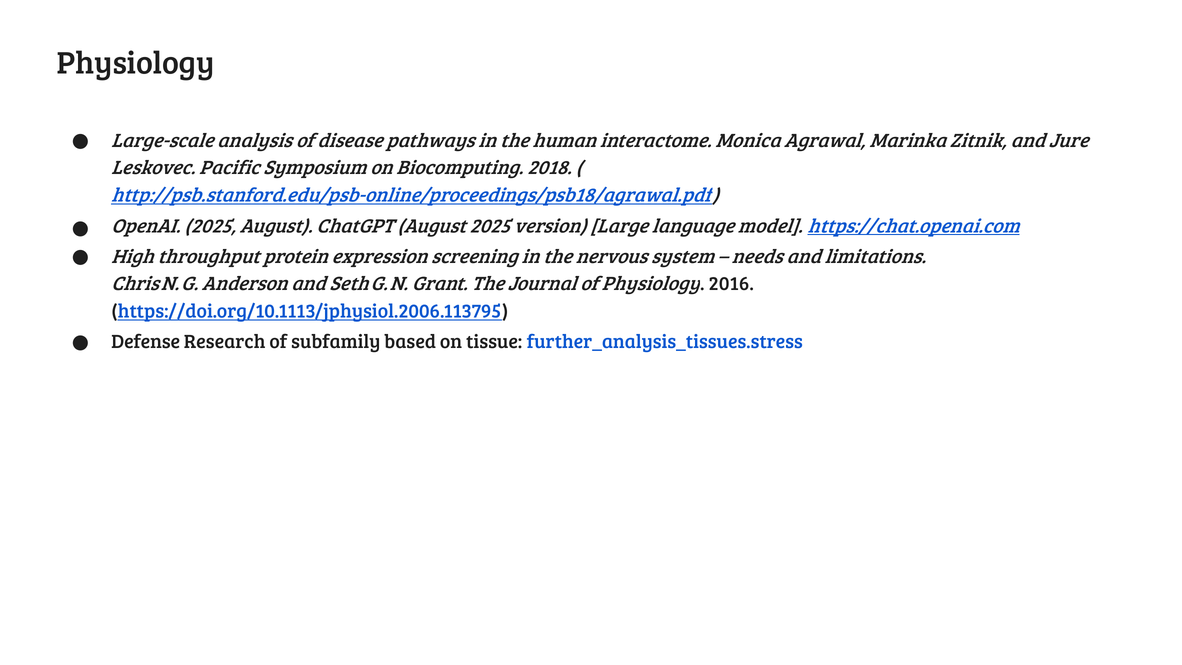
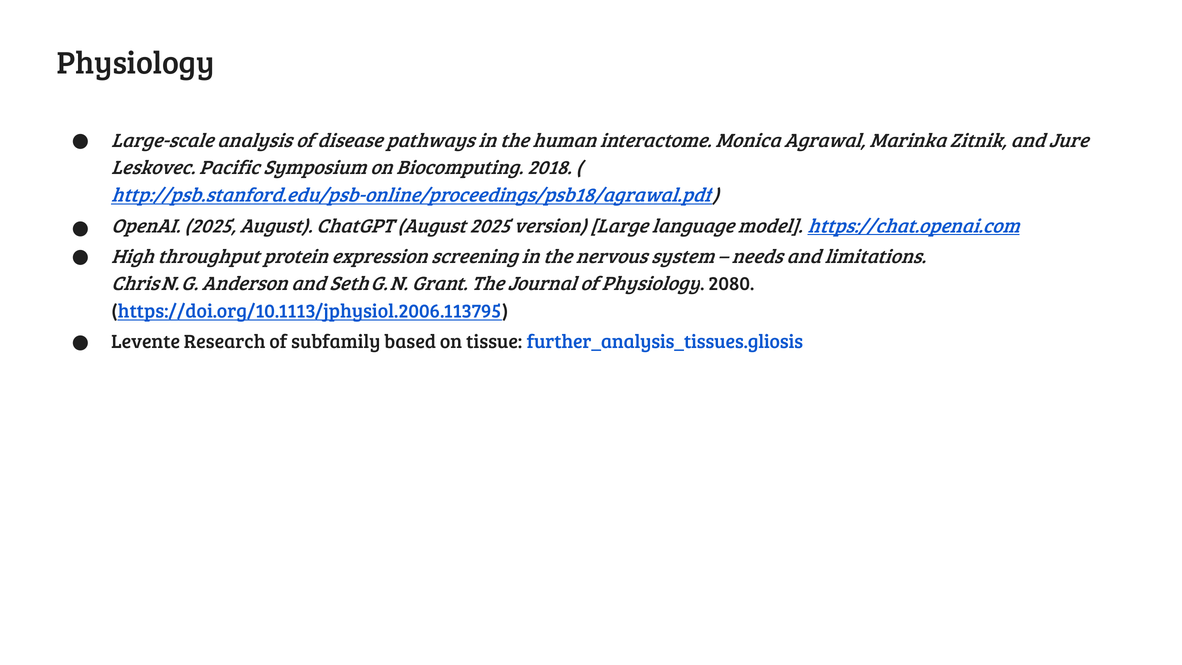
2016: 2016 -> 2080
Defense: Defense -> Levente
further_analysis_tissues.stress: further_analysis_tissues.stress -> further_analysis_tissues.gliosis
